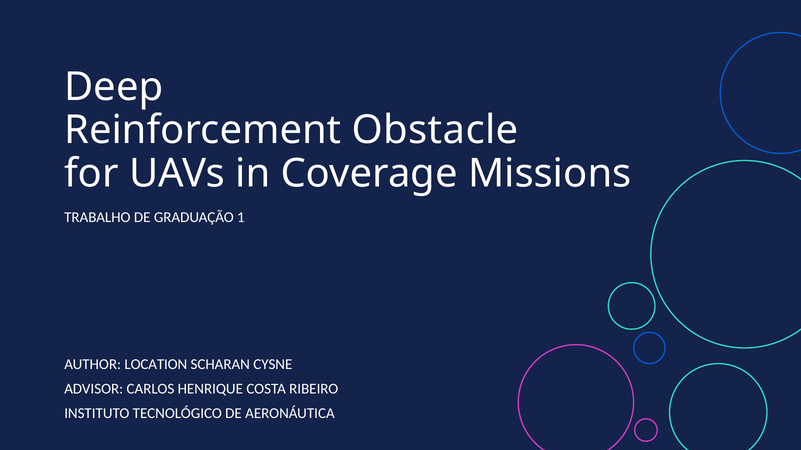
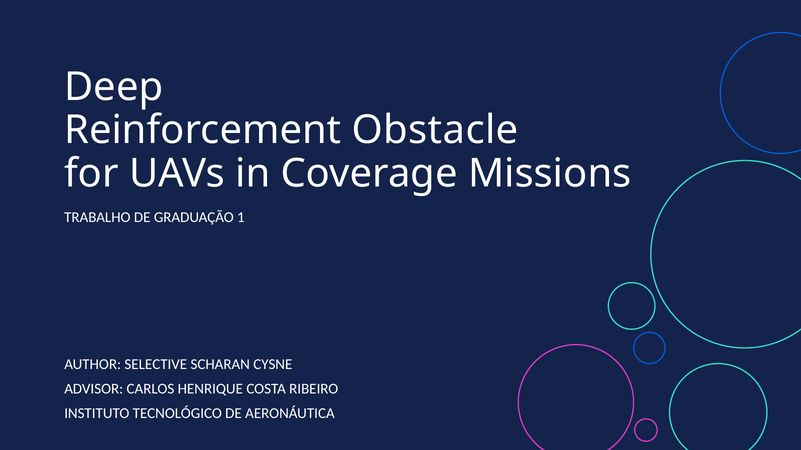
LOCATION: LOCATION -> SELECTIVE
